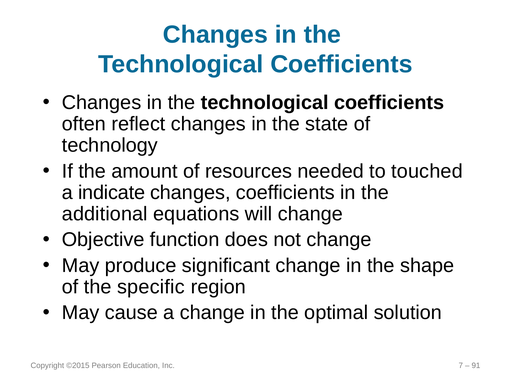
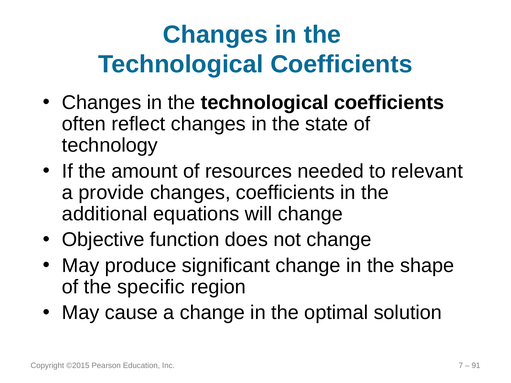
touched: touched -> relevant
indicate: indicate -> provide
